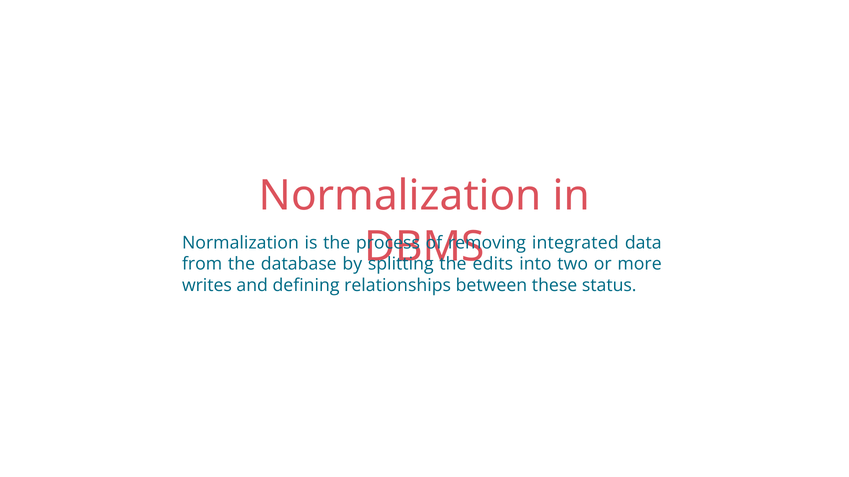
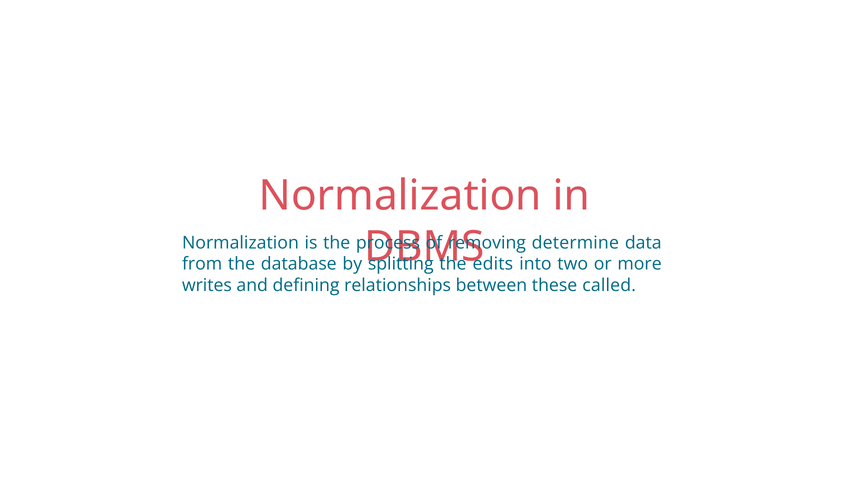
integrated: integrated -> determine
status: status -> called
